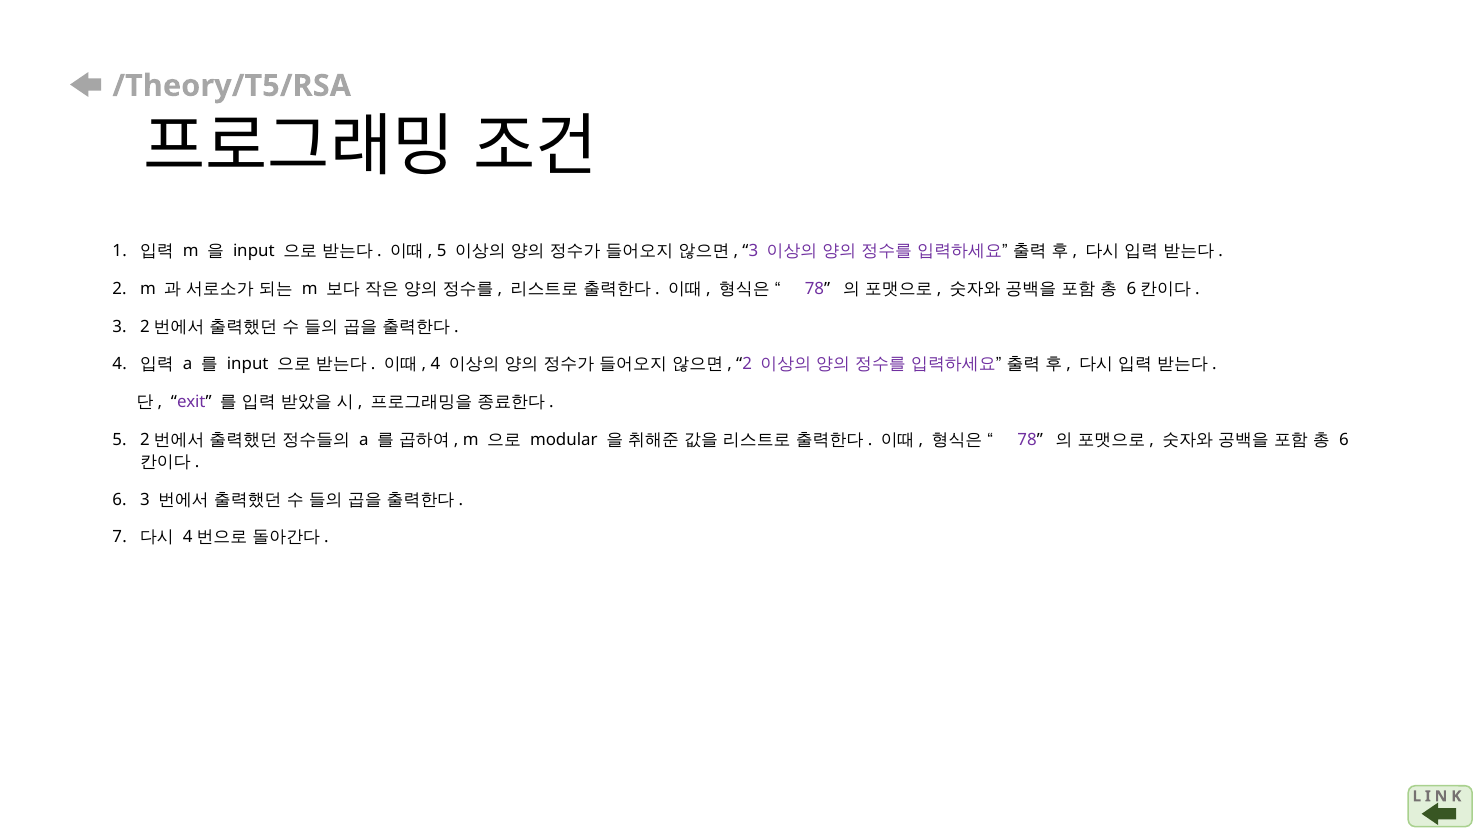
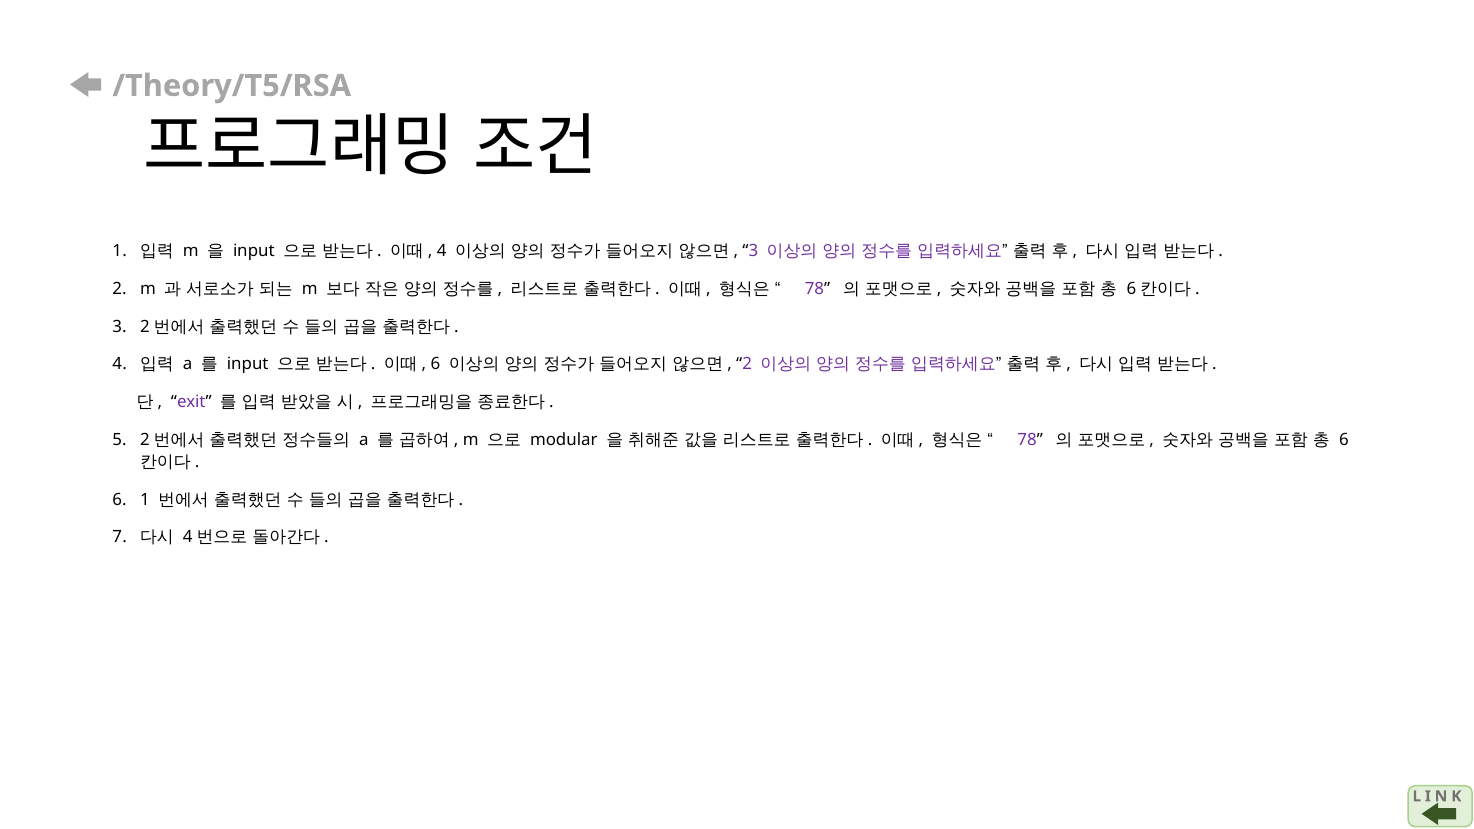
5 at (442, 251): 5 -> 4
4 at (435, 364): 4 -> 6
3 at (145, 500): 3 -> 1
